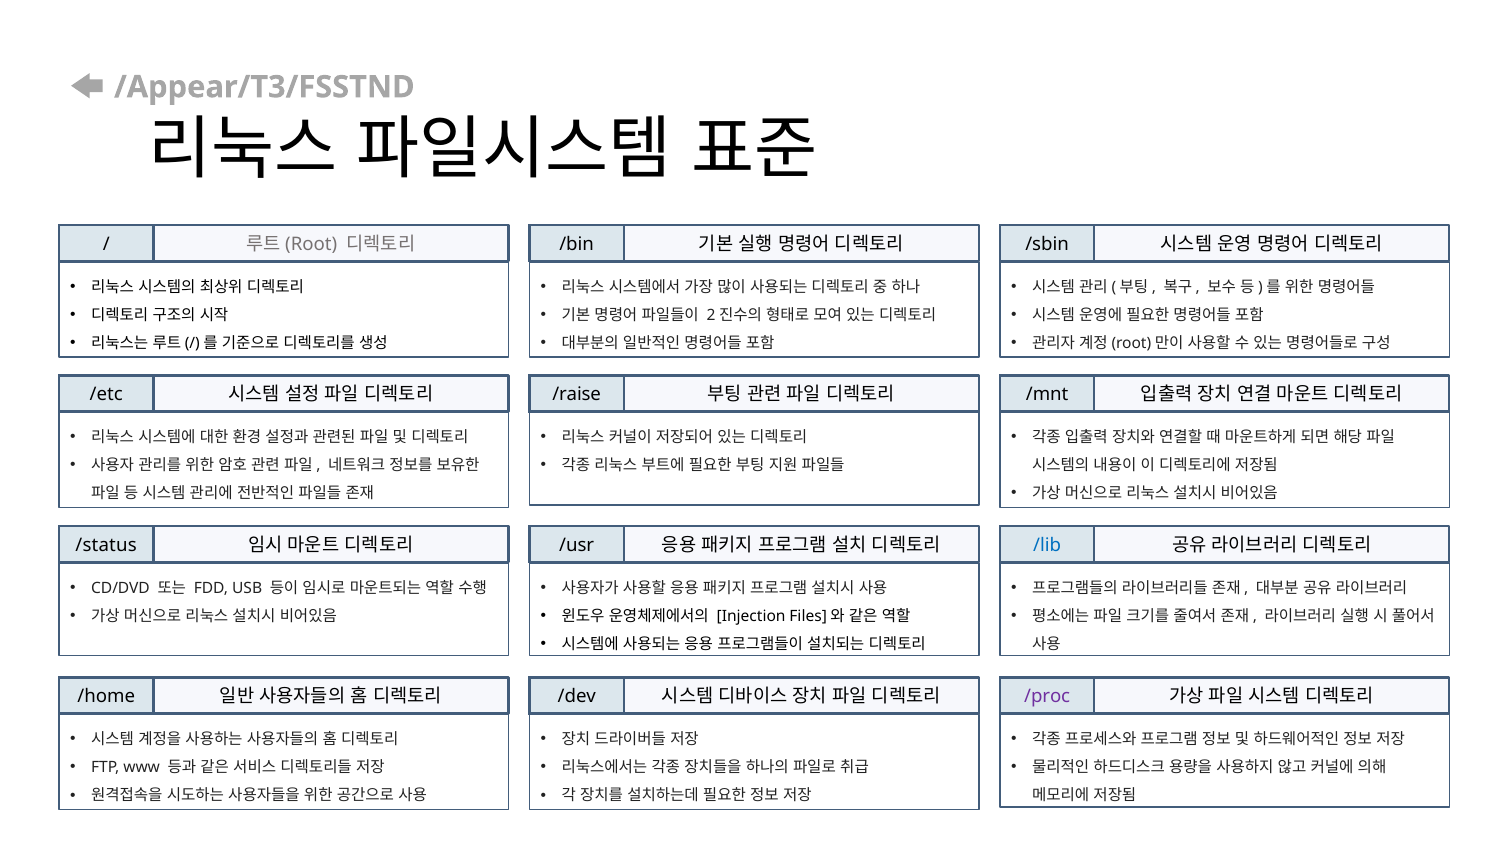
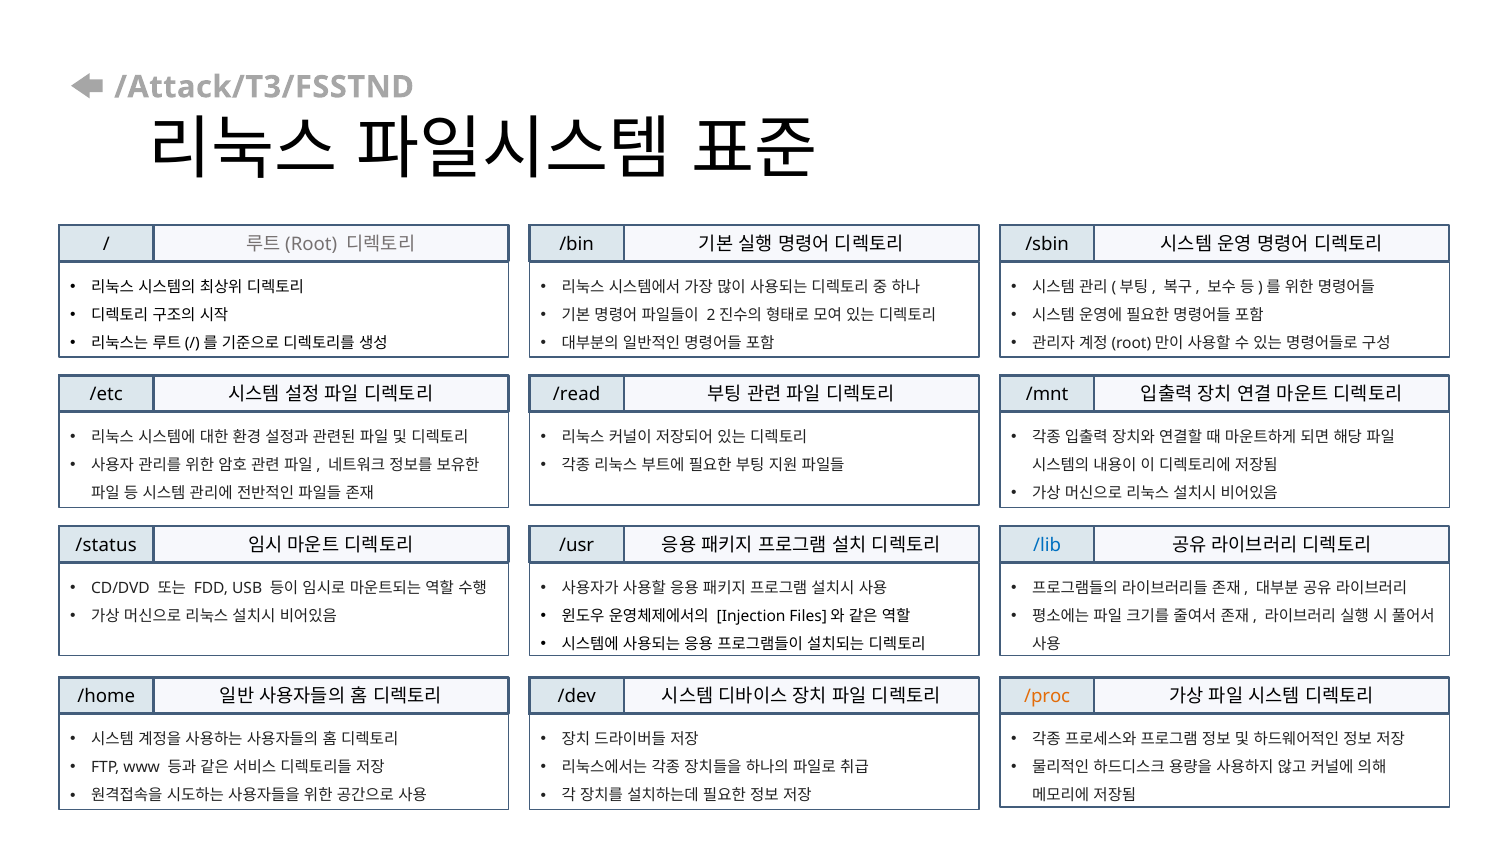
/Appear/T3/FSSTND: /Appear/T3/FSSTND -> /Attack/T3/FSSTND
/raise: /raise -> /read
/proc colour: purple -> orange
